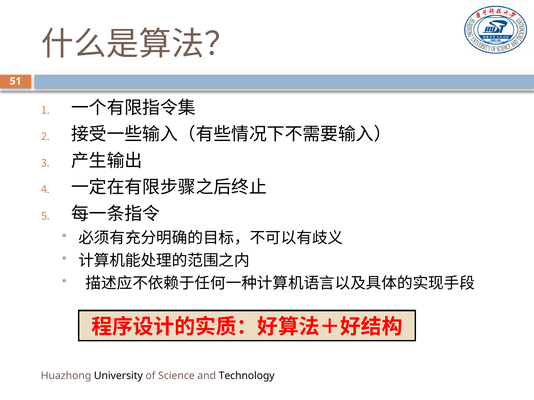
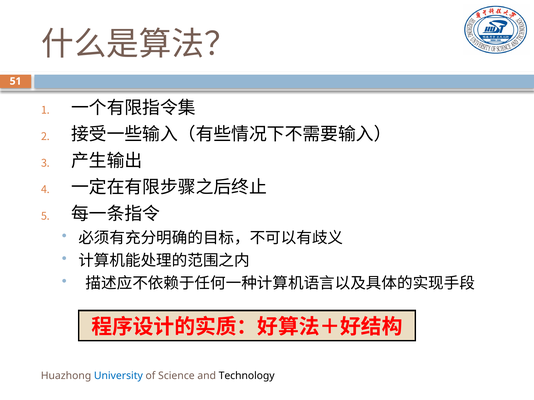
University colour: black -> blue
